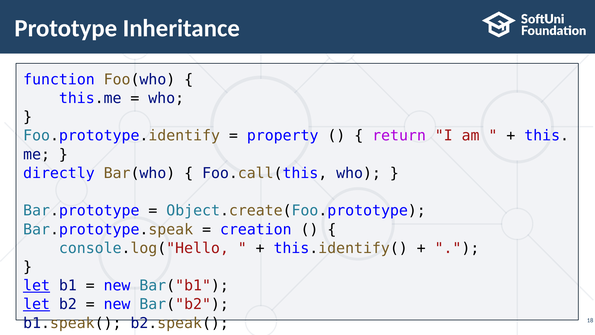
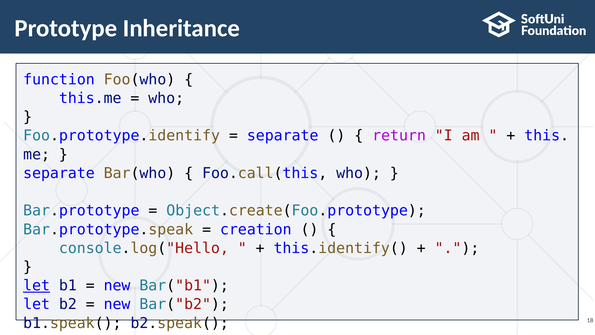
property at (283, 136): property -> separate
directly at (59, 173): directly -> separate
let at (37, 304) underline: present -> none
